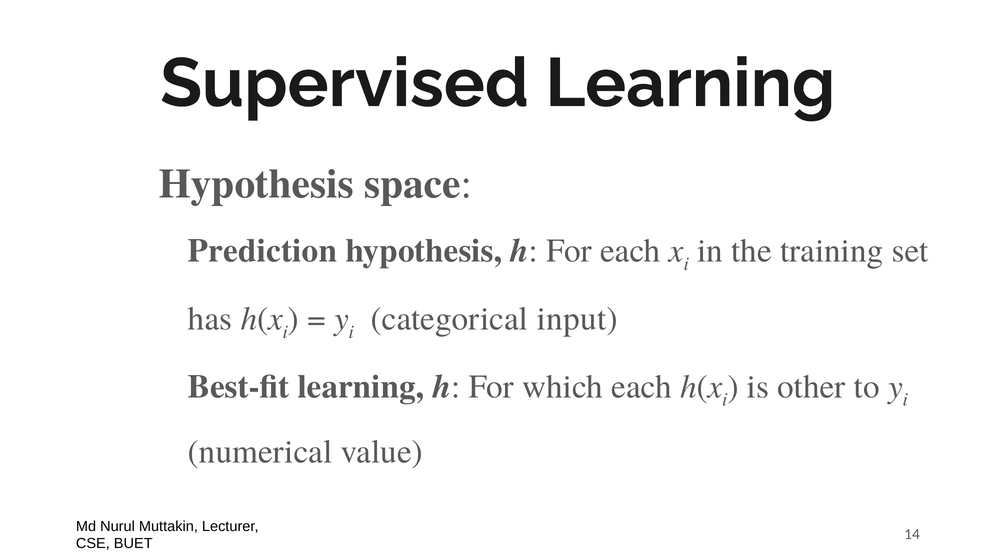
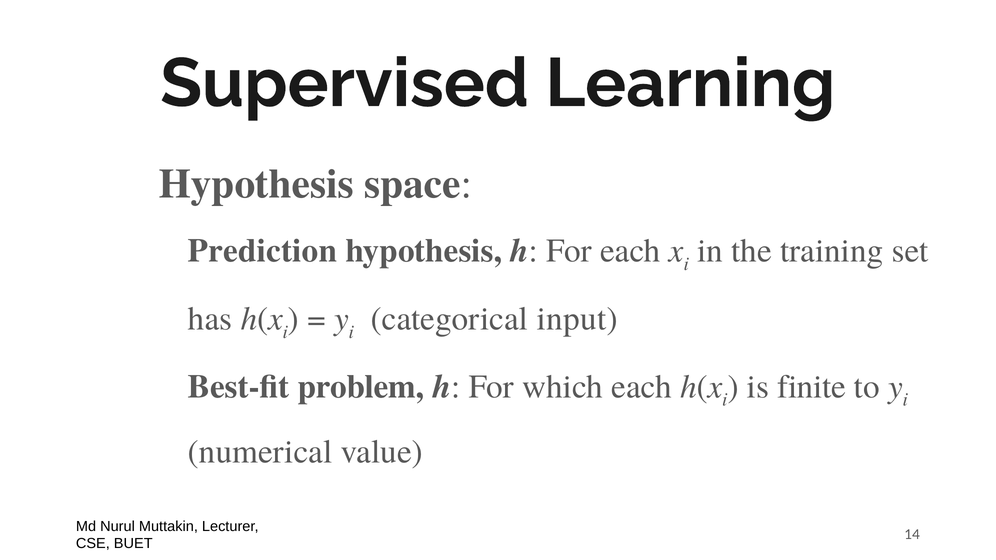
Best-fit learning: learning -> problem
other: other -> finite
